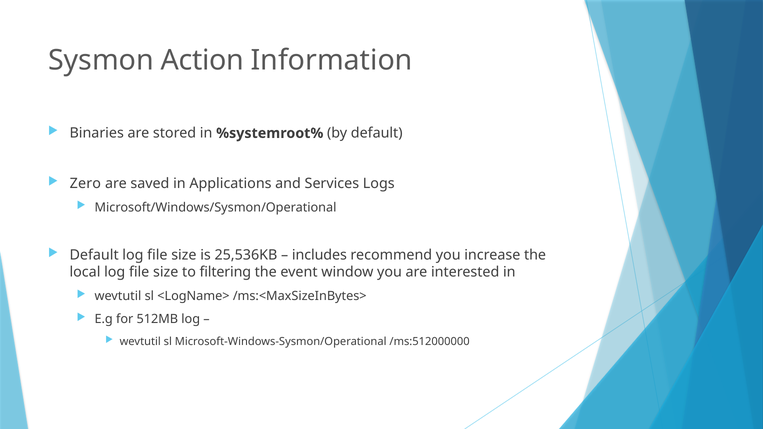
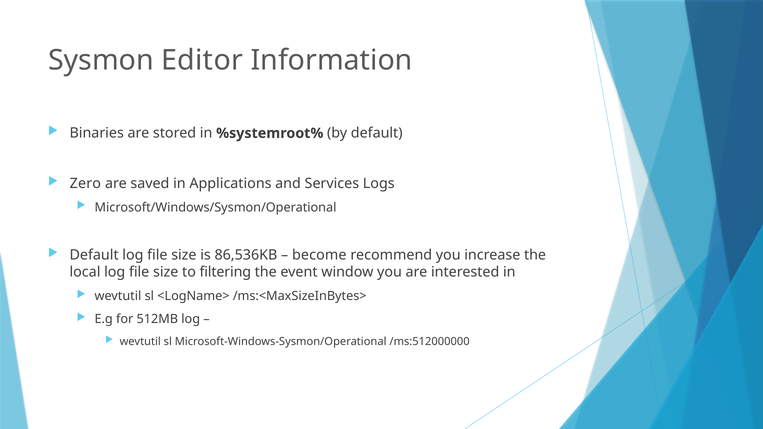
Action: Action -> Editor
25,536KB: 25,536KB -> 86,536KB
includes: includes -> become
